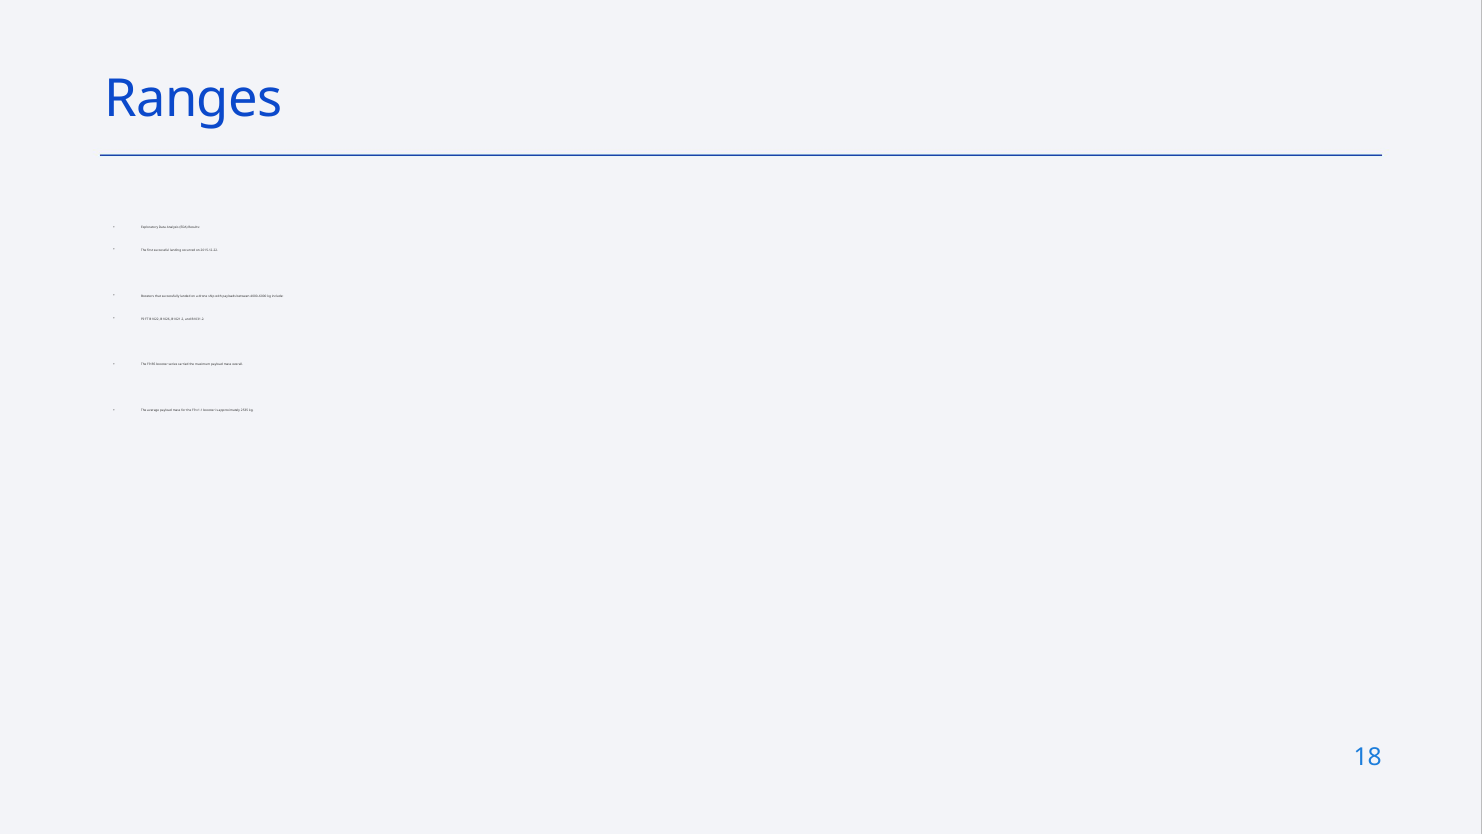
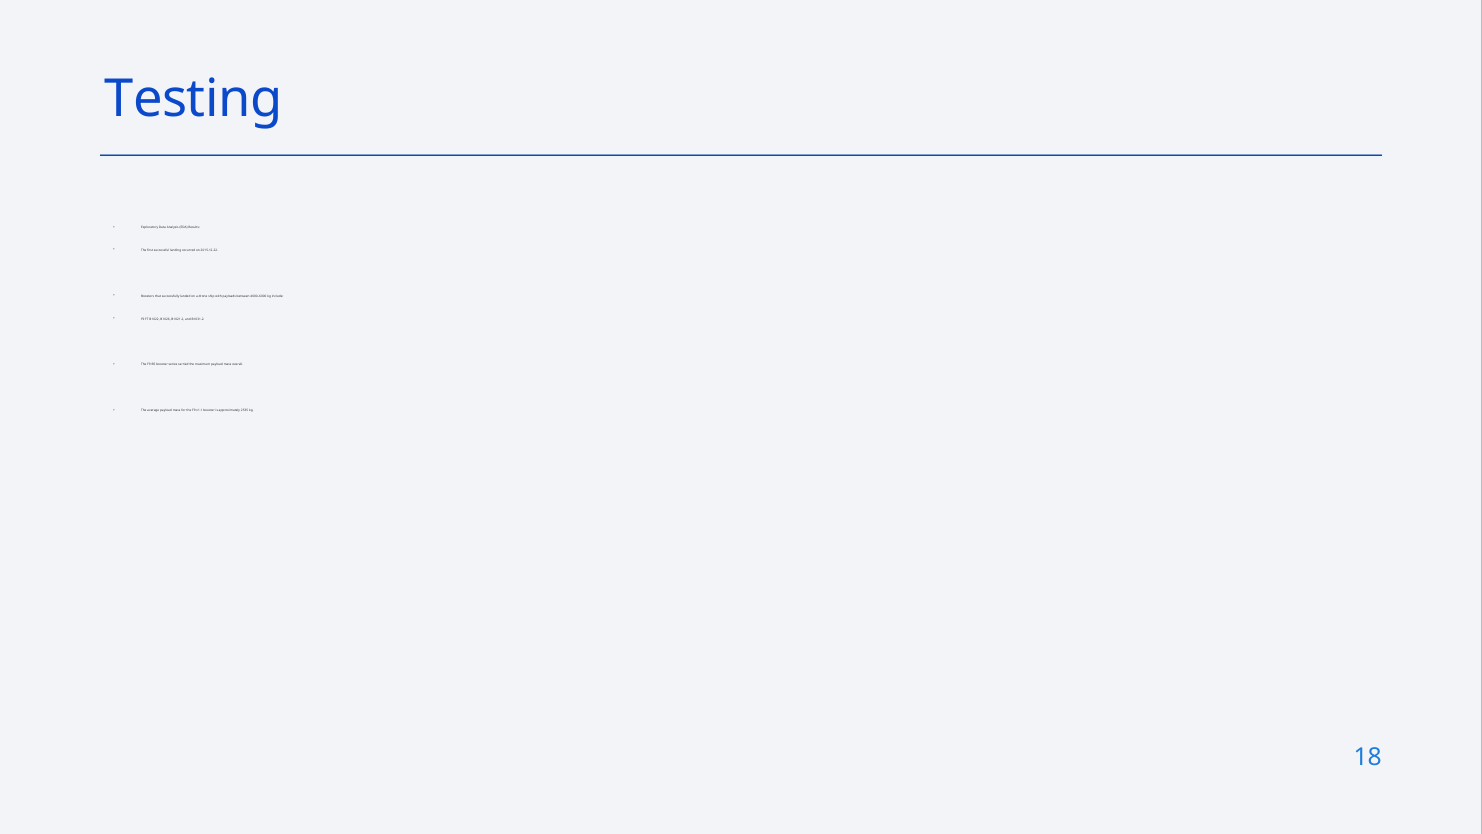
Ranges: Ranges -> Testing
